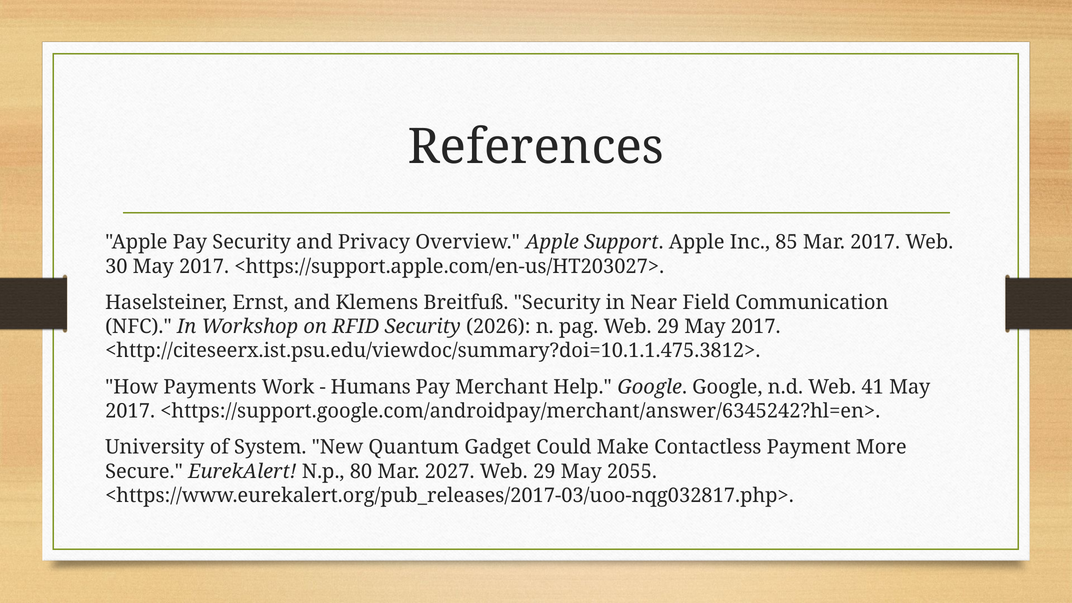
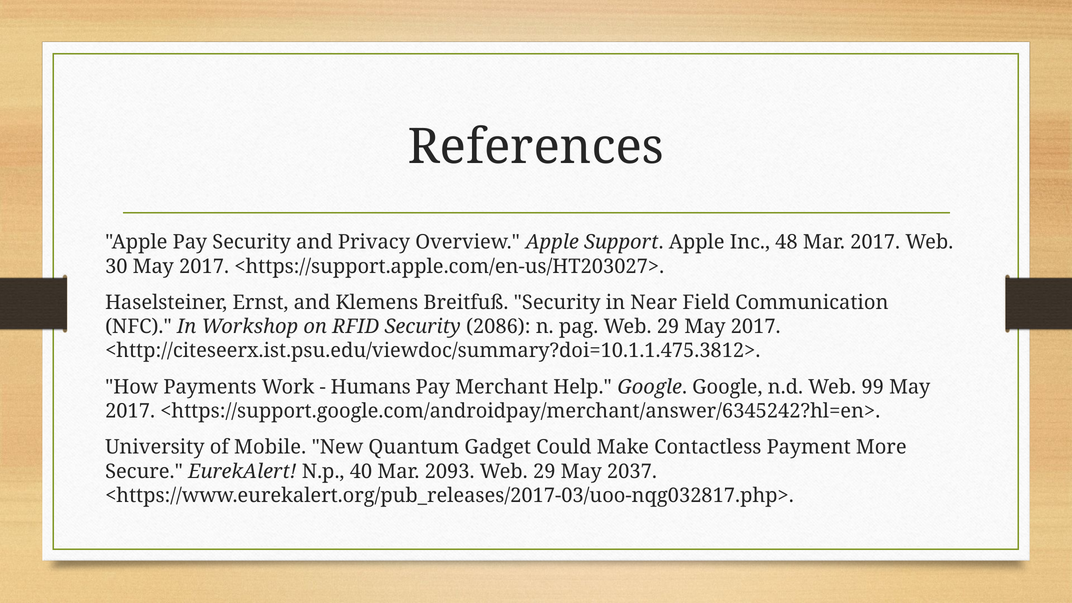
85: 85 -> 48
2026: 2026 -> 2086
41: 41 -> 99
System: System -> Mobile
80: 80 -> 40
2027: 2027 -> 2093
2055: 2055 -> 2037
